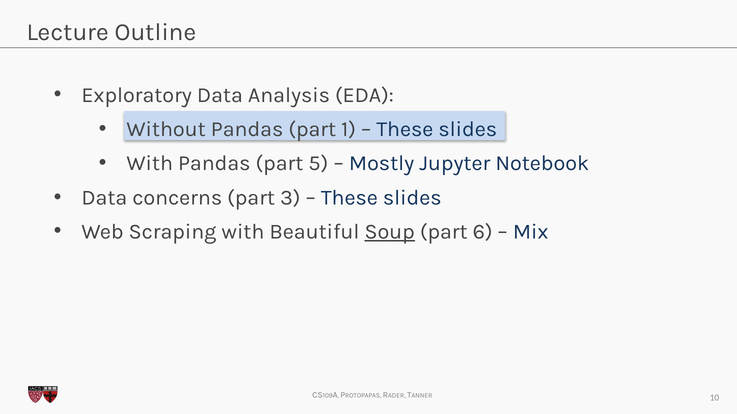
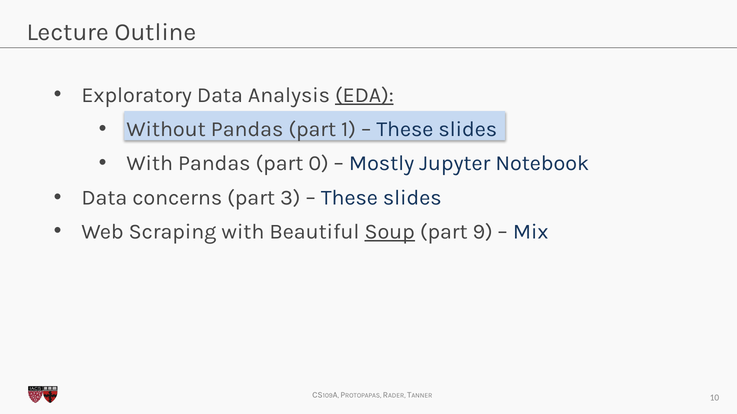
EDA underline: none -> present
5: 5 -> 0
6: 6 -> 9
